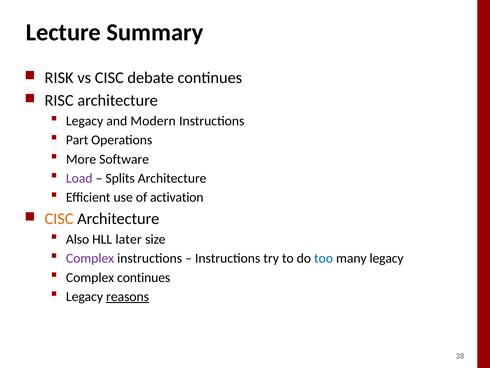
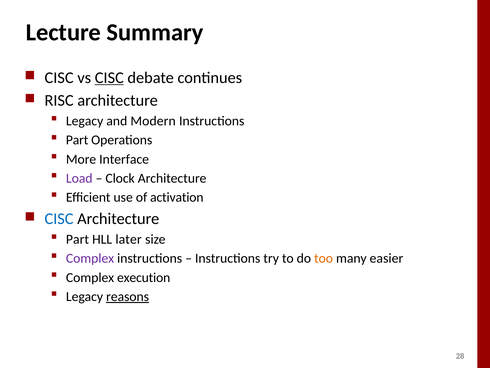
RISK at (59, 78): RISK -> CISC
CISC at (109, 78) underline: none -> present
Software: Software -> Interface
Splits: Splits -> Clock
CISC at (59, 219) colour: orange -> blue
Also at (78, 239): Also -> Part
too colour: blue -> orange
many legacy: legacy -> easier
Complex continues: continues -> execution
